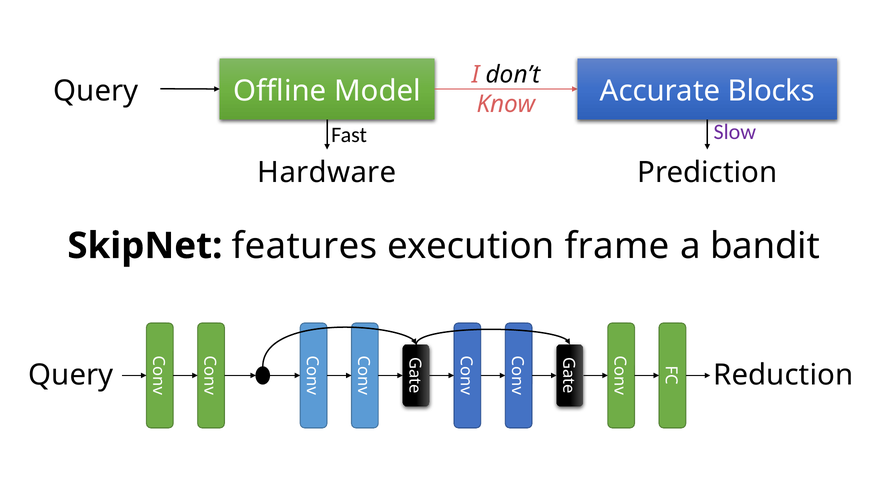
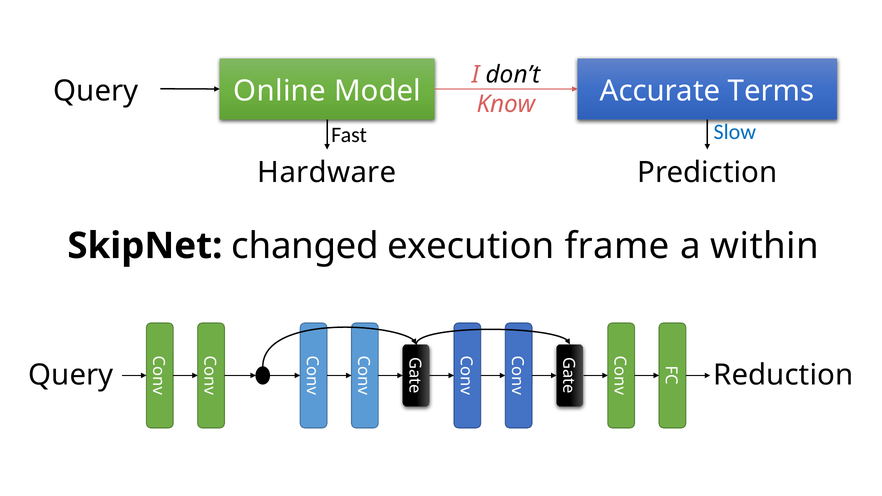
Offline: Offline -> Online
Blocks: Blocks -> Terms
Slow colour: purple -> blue
features: features -> changed
bandit: bandit -> within
